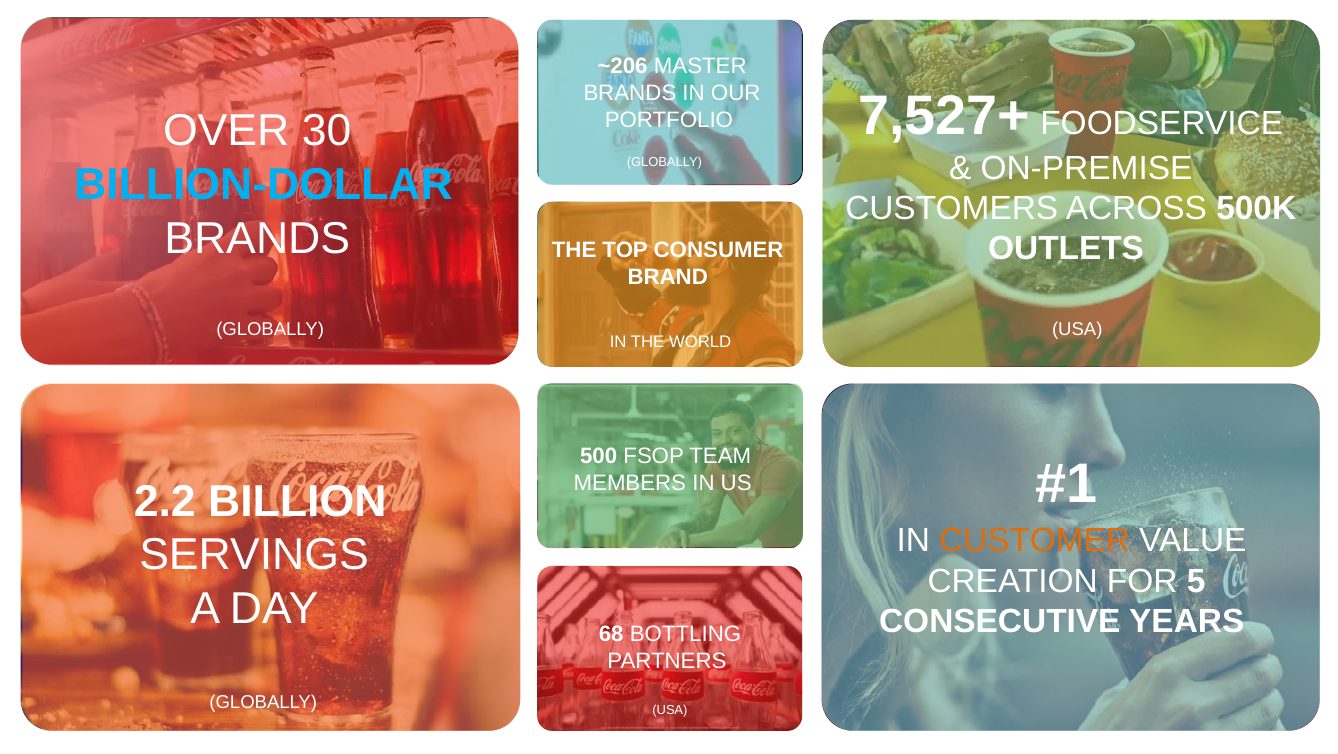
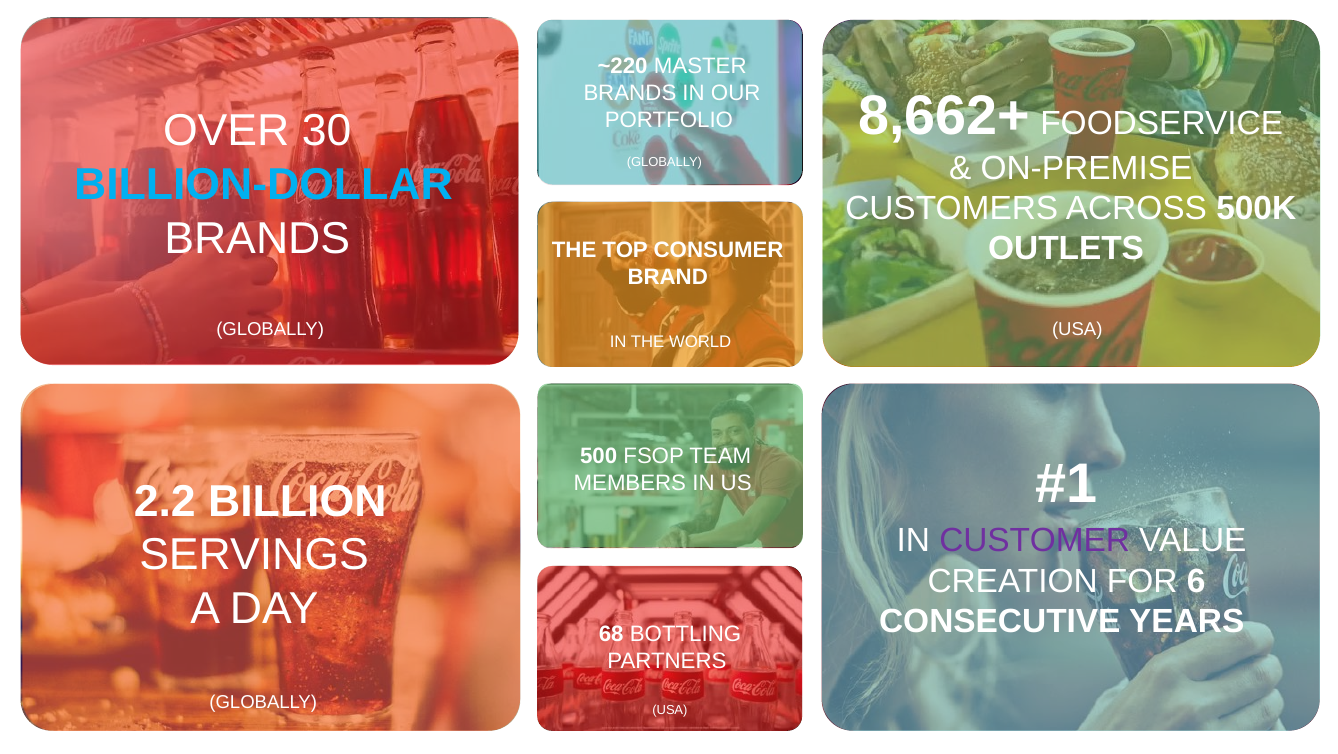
~206: ~206 -> ~220
7,527+: 7,527+ -> 8,662+
CUSTOMER colour: orange -> purple
5: 5 -> 6
